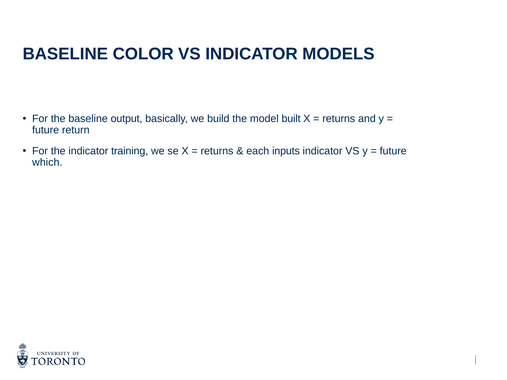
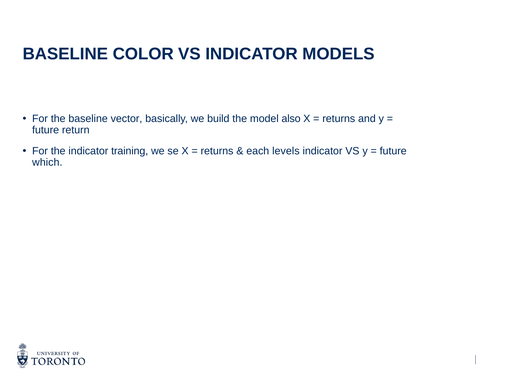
output: output -> vector
built: built -> also
inputs: inputs -> levels
